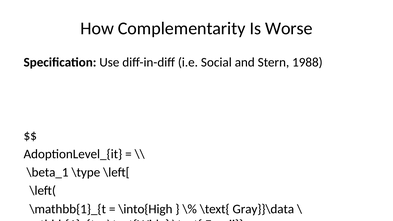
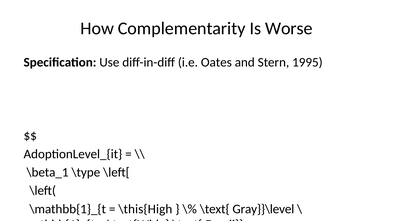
Social: Social -> Oates
1988: 1988 -> 1995
\into{High: \into{High -> \this{High
Gray}}\data: Gray}}\data -> Gray}}\level
